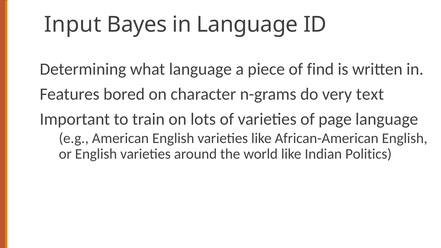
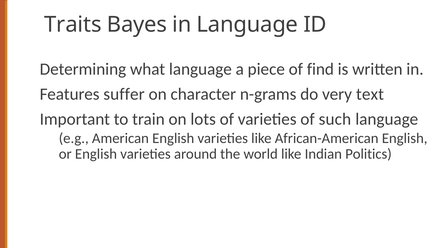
Input: Input -> Traits
bored: bored -> suffer
page: page -> such
